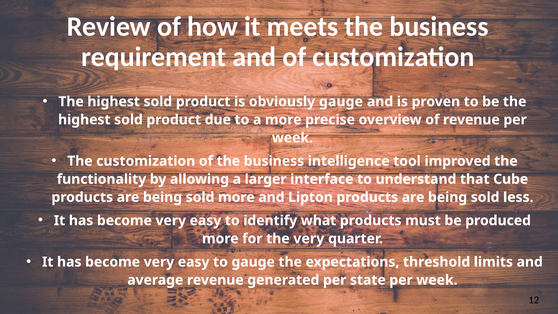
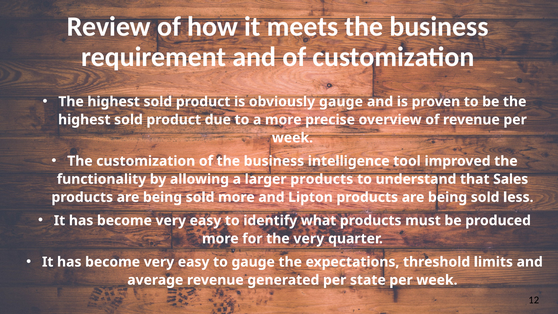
larger interface: interface -> products
Cube: Cube -> Sales
